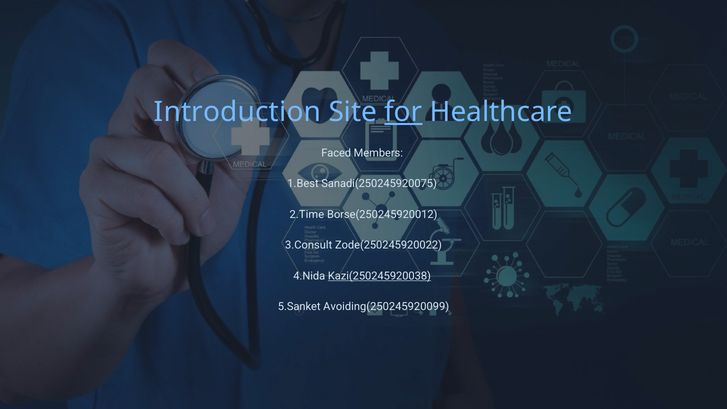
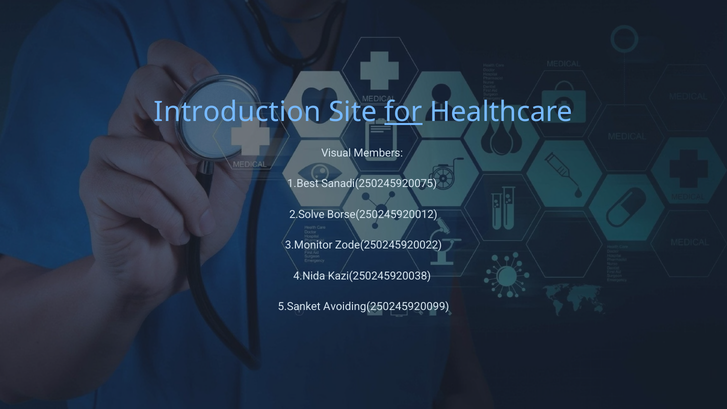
Faced: Faced -> Visual
2.Time: 2.Time -> 2.Solve
3.Consult: 3.Consult -> 3.Monitor
Kazi(250245920038 underline: present -> none
